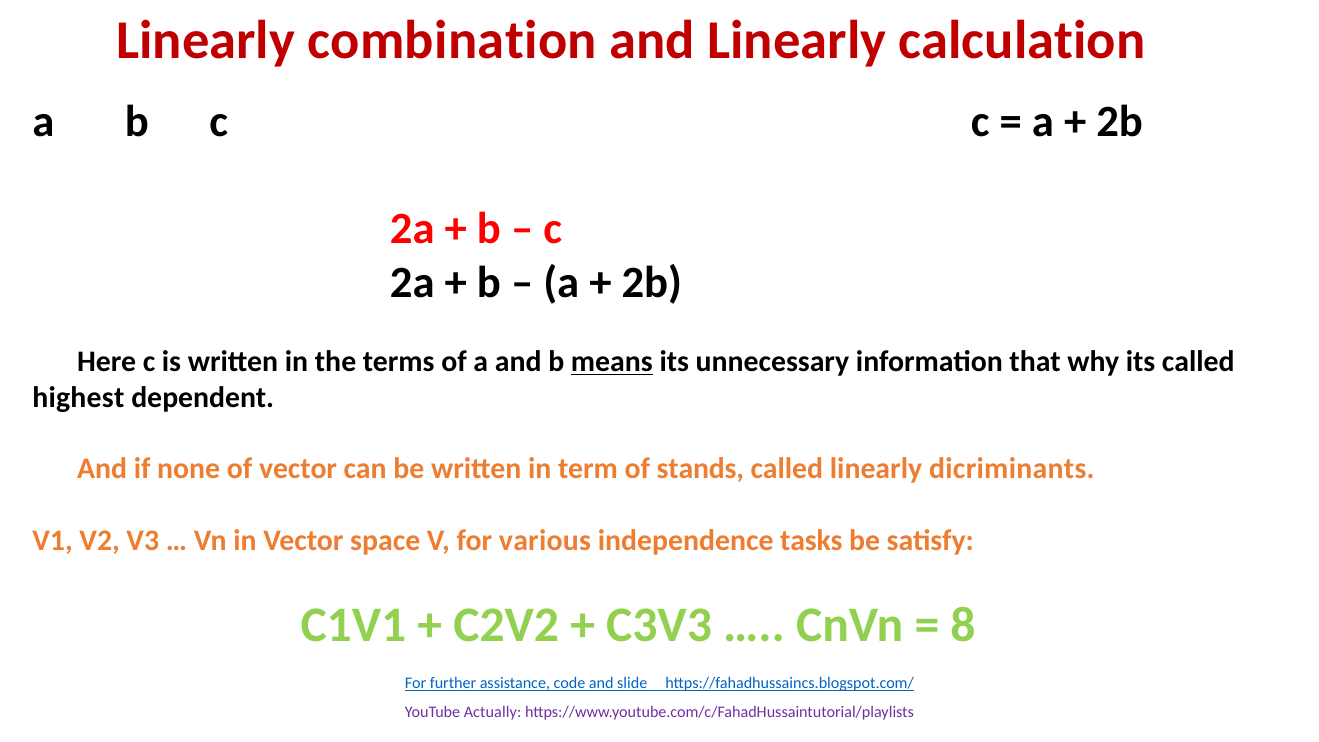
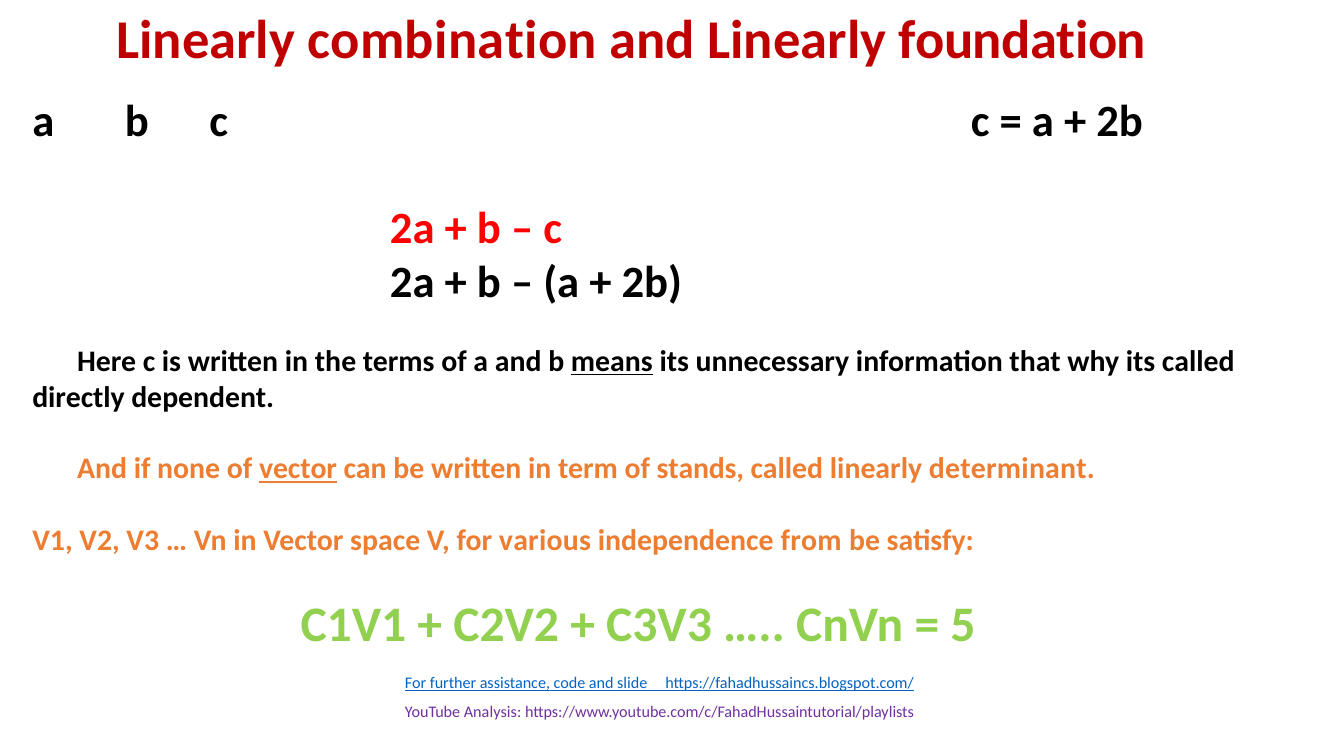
calculation: calculation -> foundation
highest: highest -> directly
vector at (298, 469) underline: none -> present
dicriminants: dicriminants -> determinant
tasks: tasks -> from
8: 8 -> 5
Actually: Actually -> Analysis
